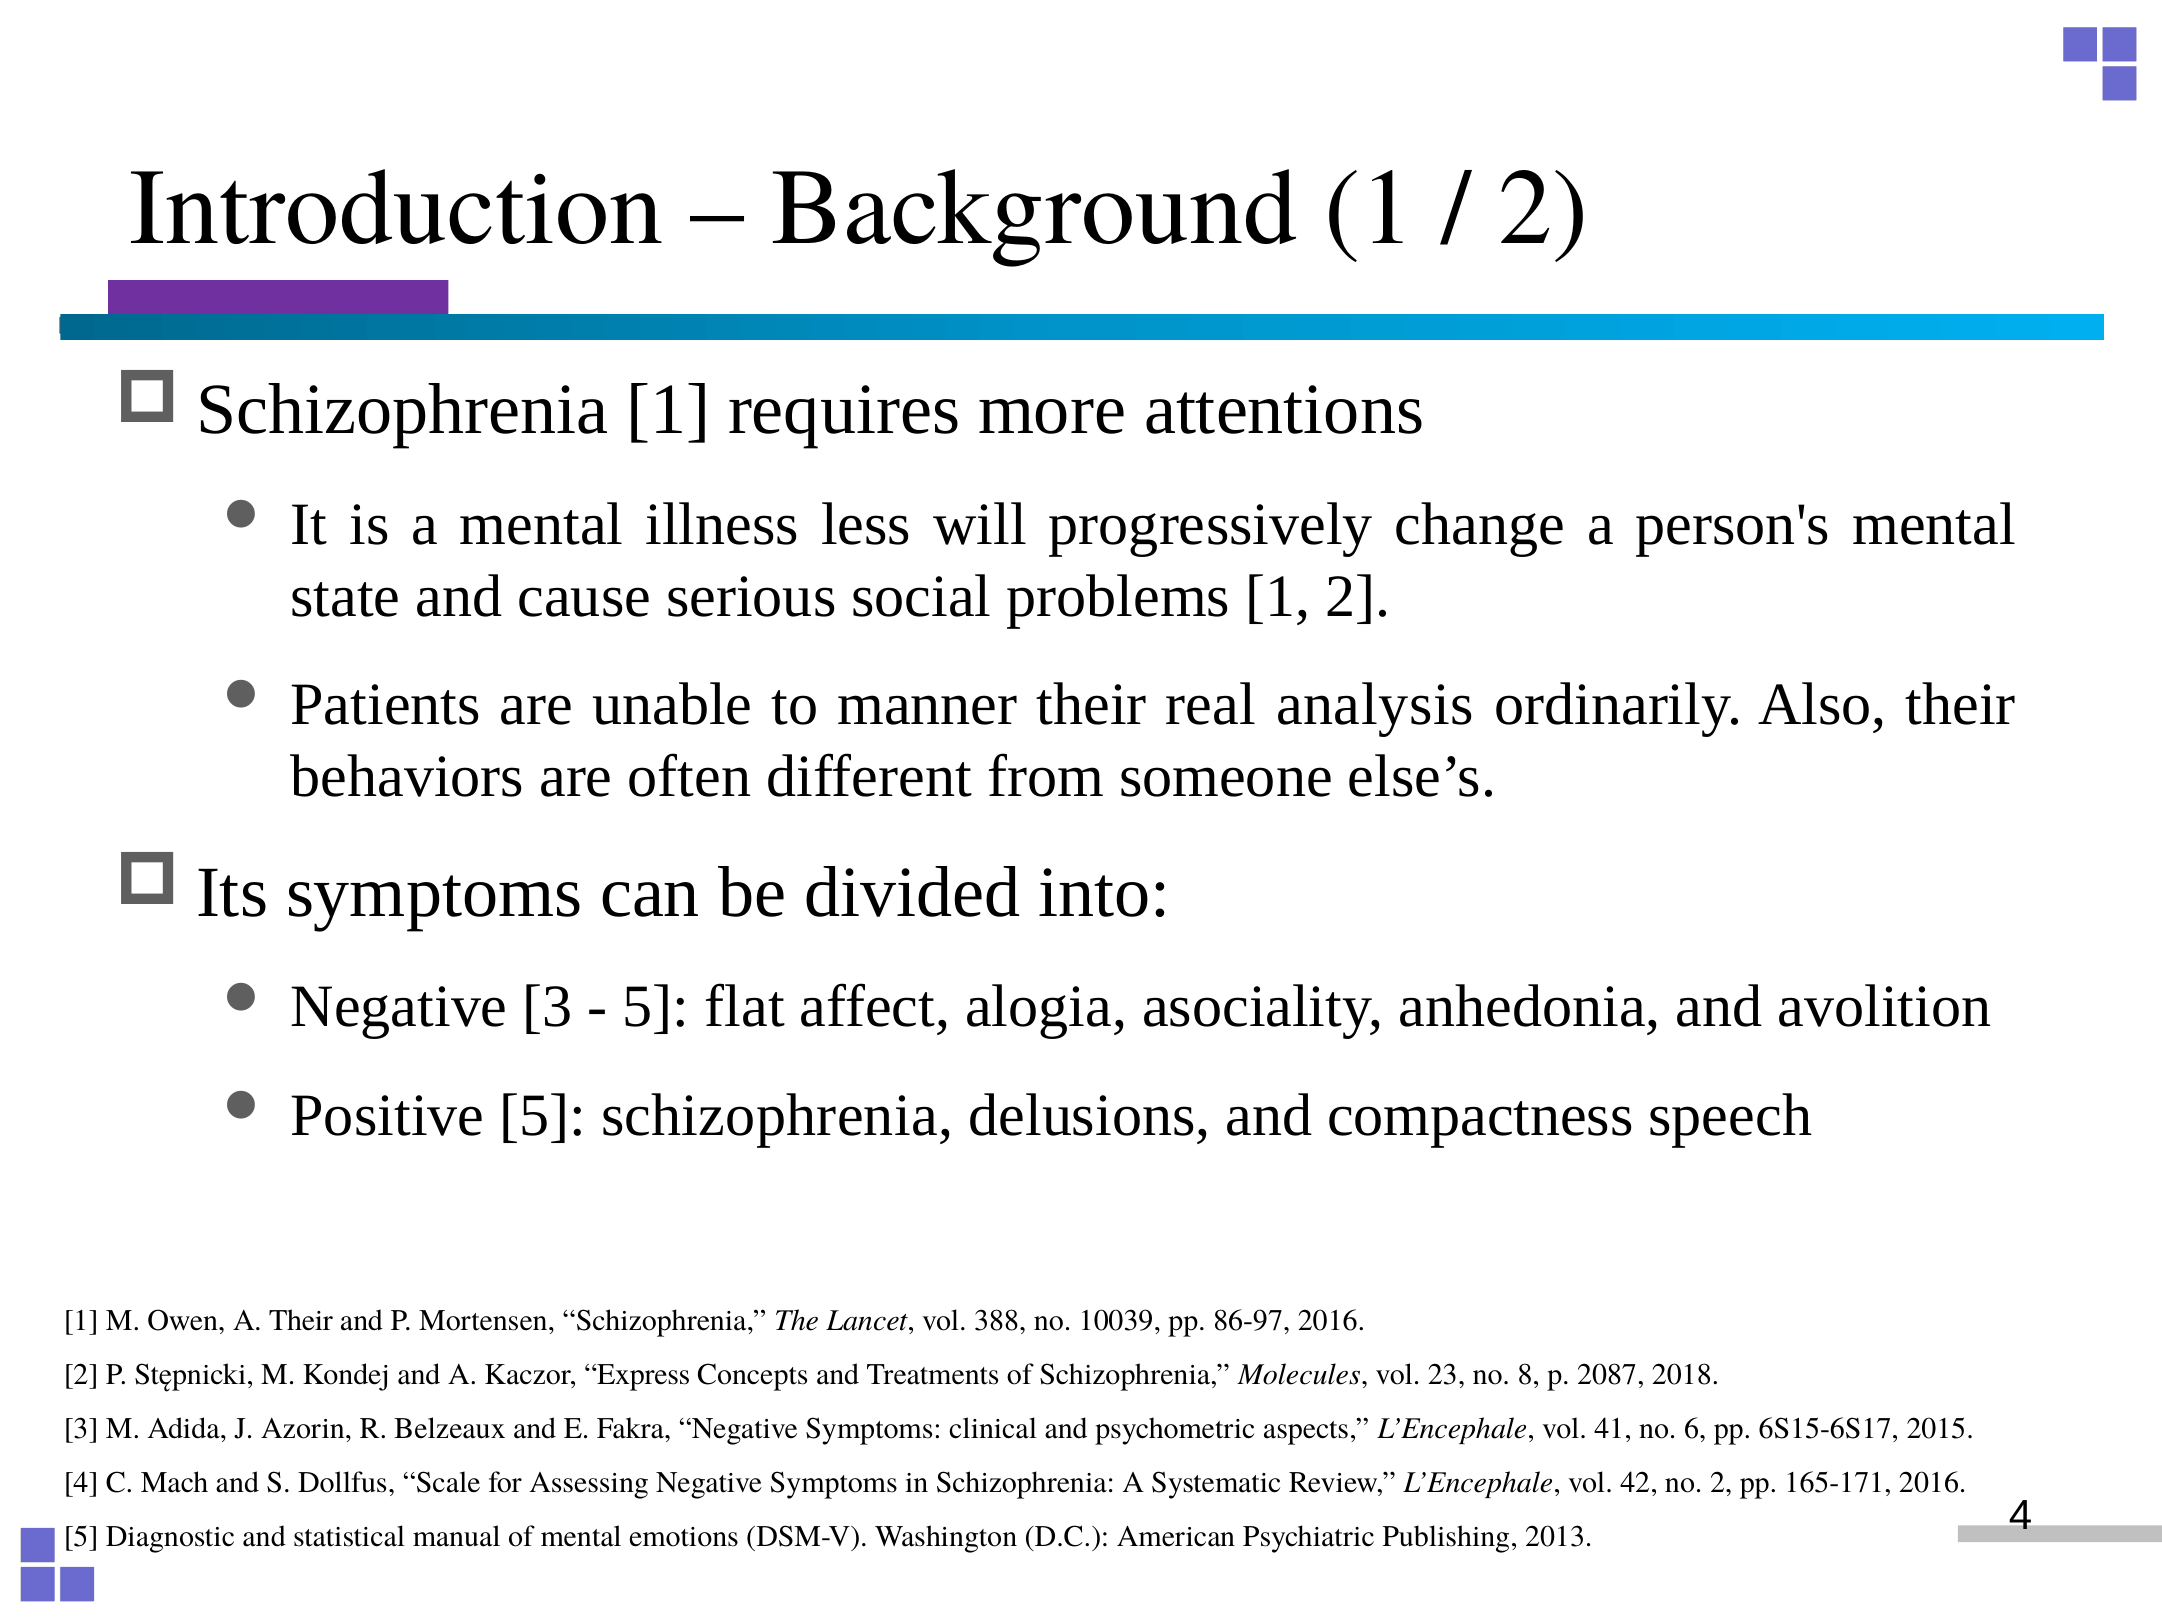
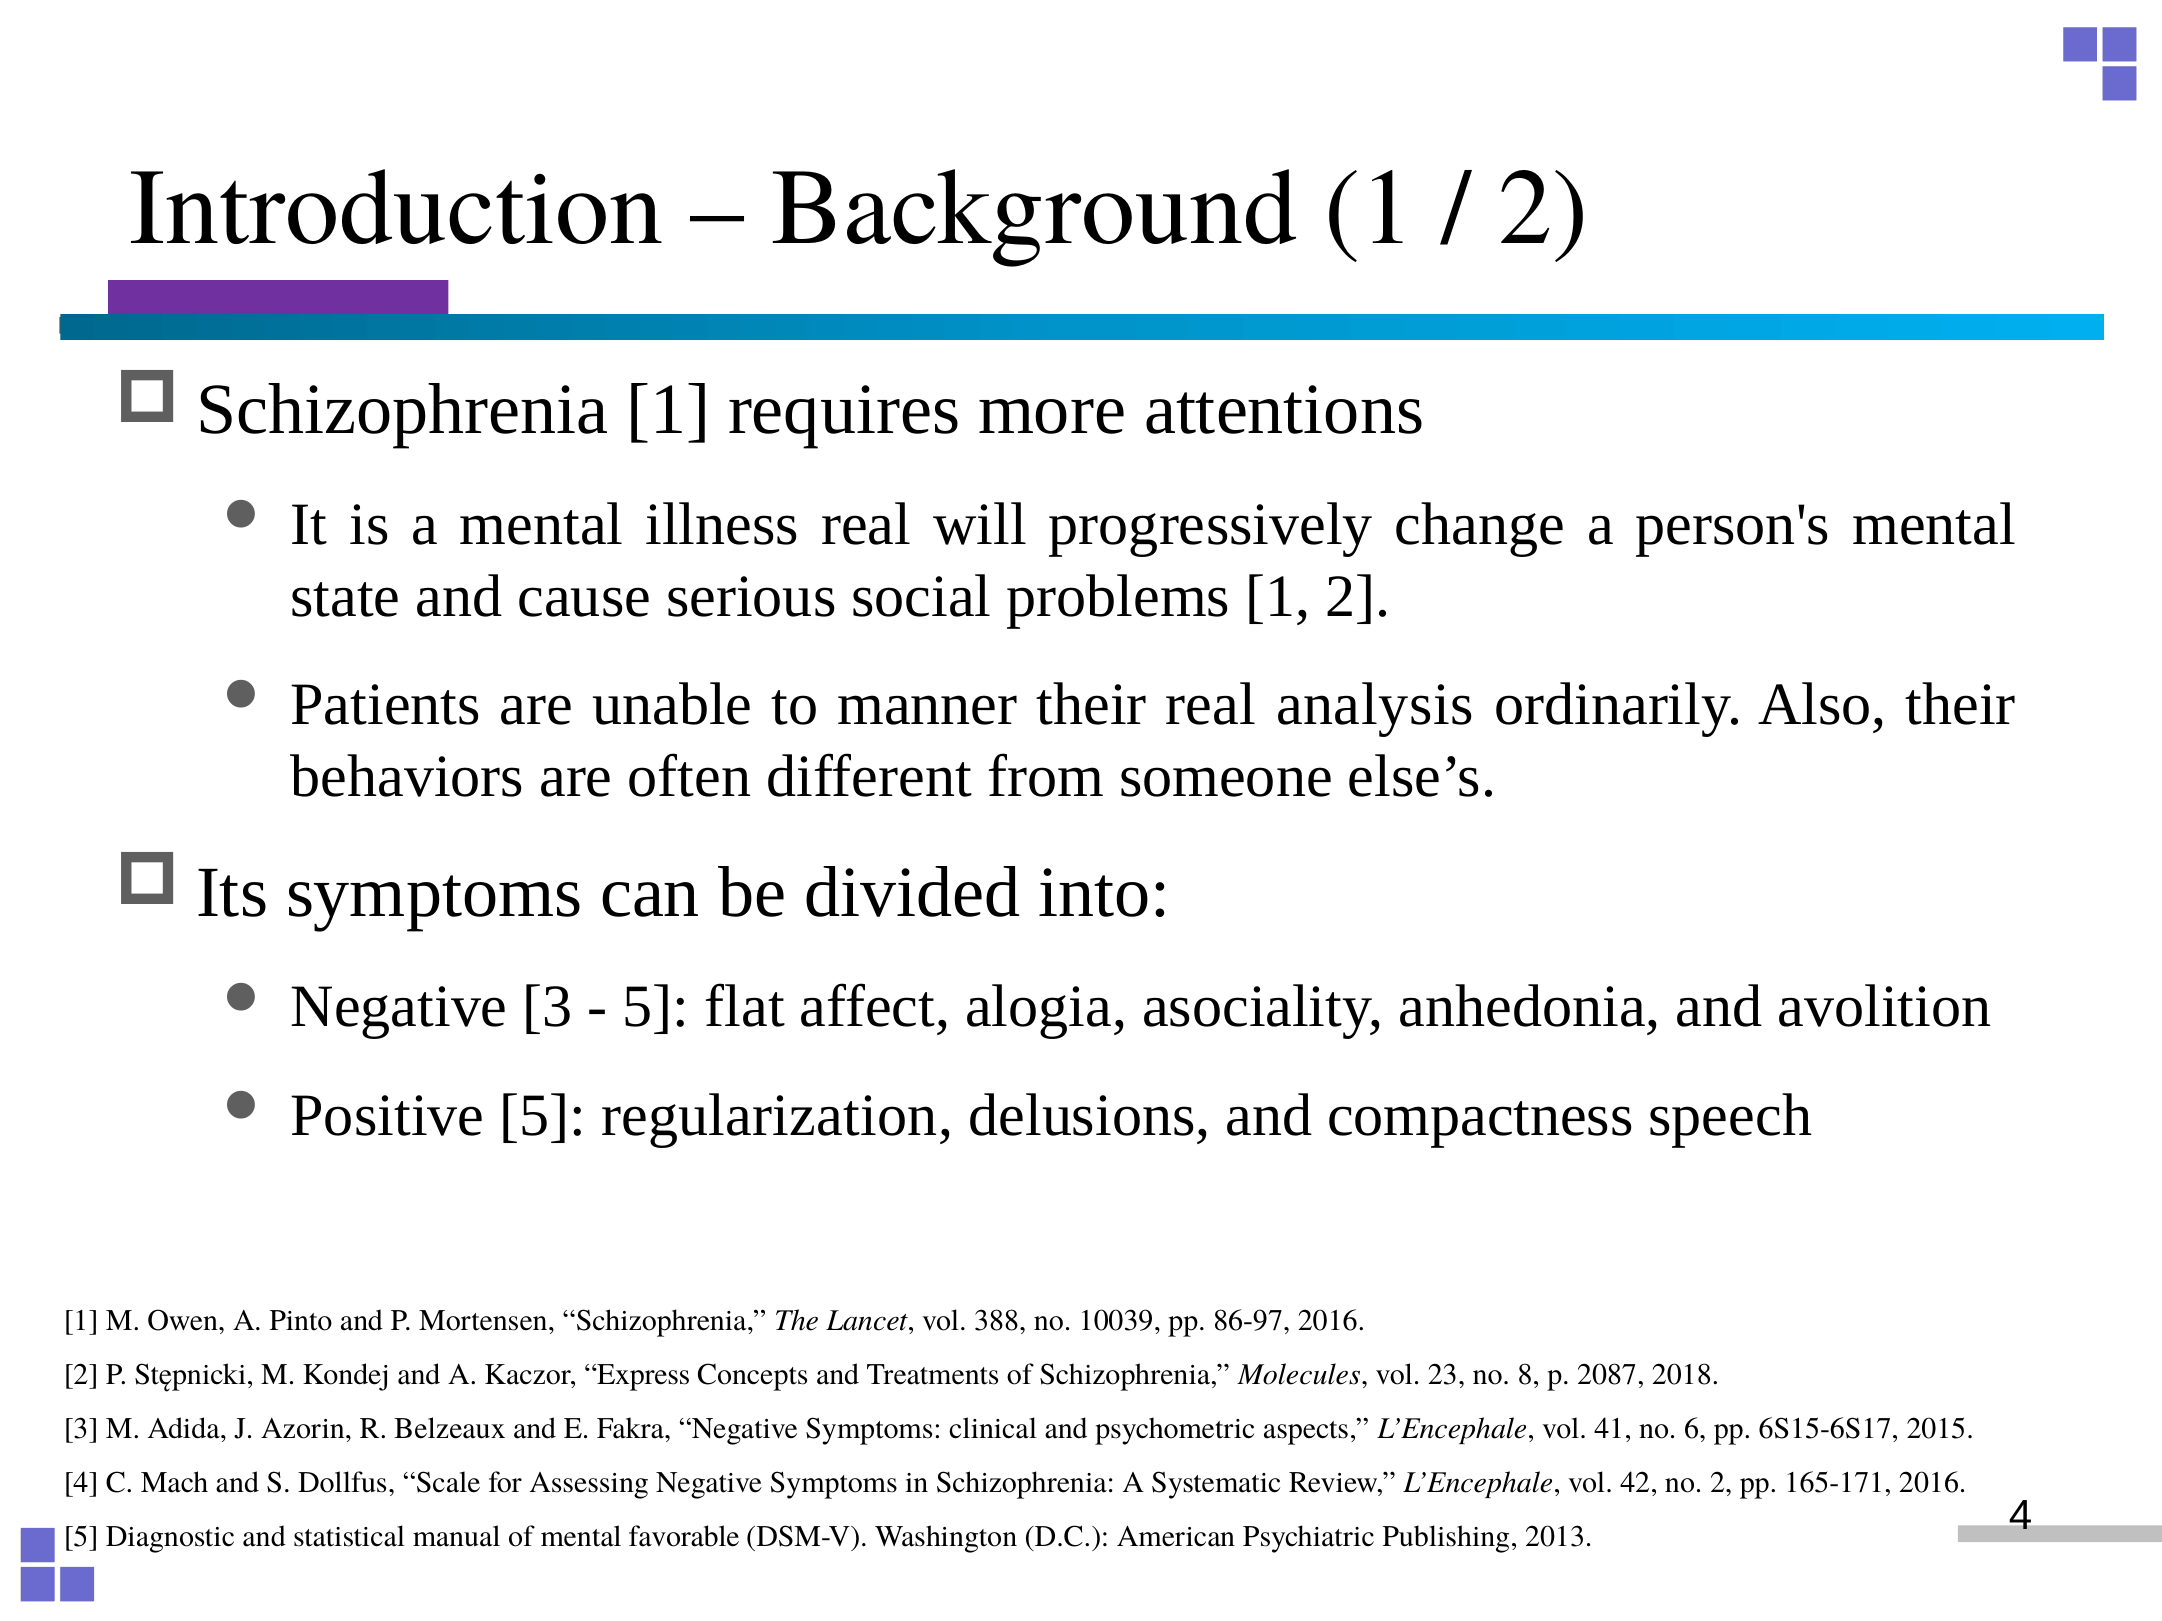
illness less: less -> real
5 schizophrenia: schizophrenia -> regularization
A Their: Their -> Pinto
emotions: emotions -> favorable
